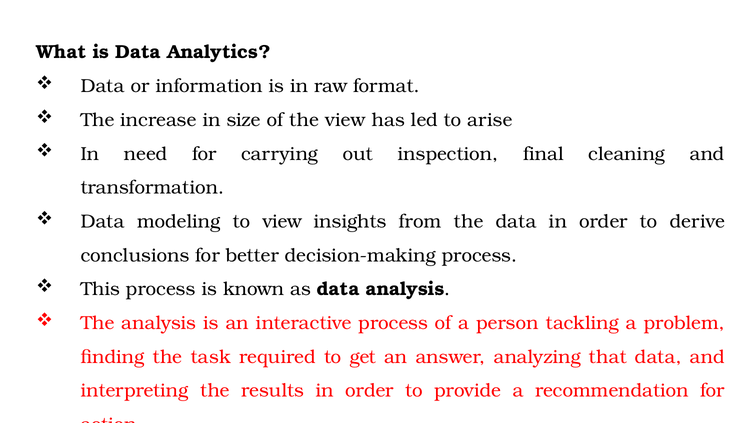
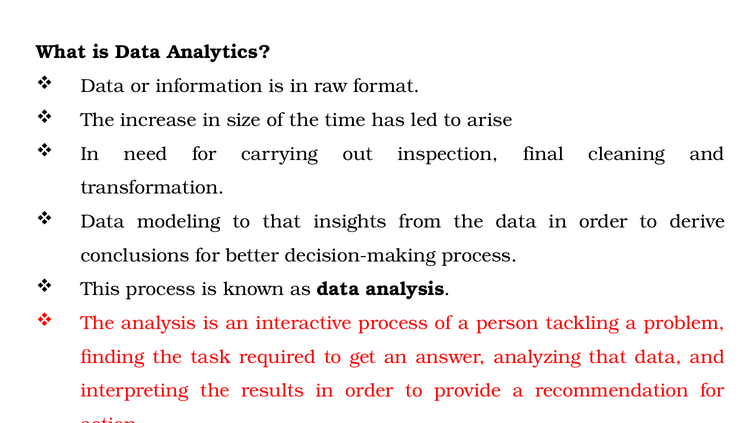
the view: view -> time
to view: view -> that
